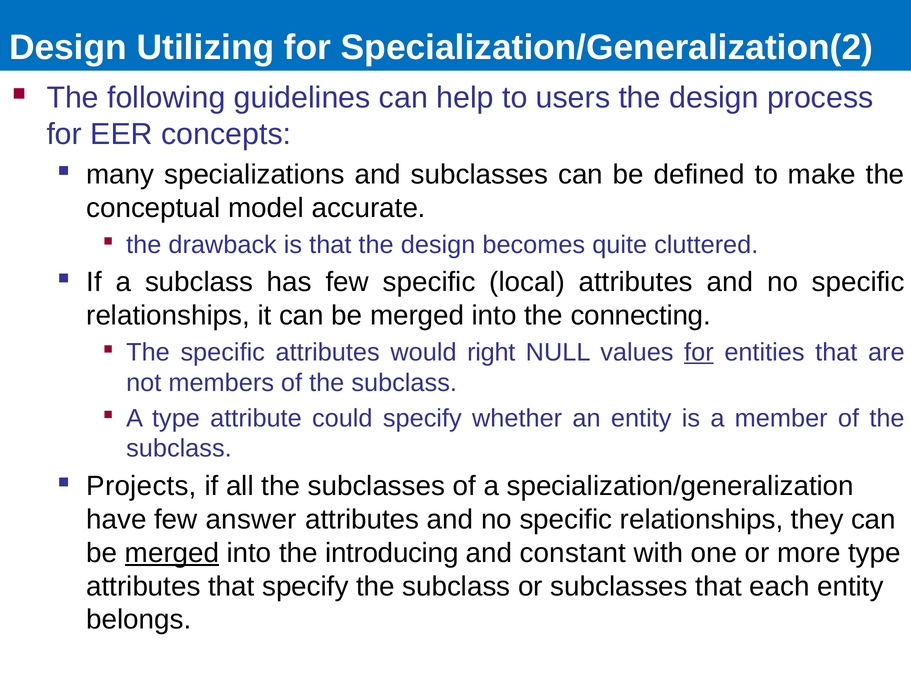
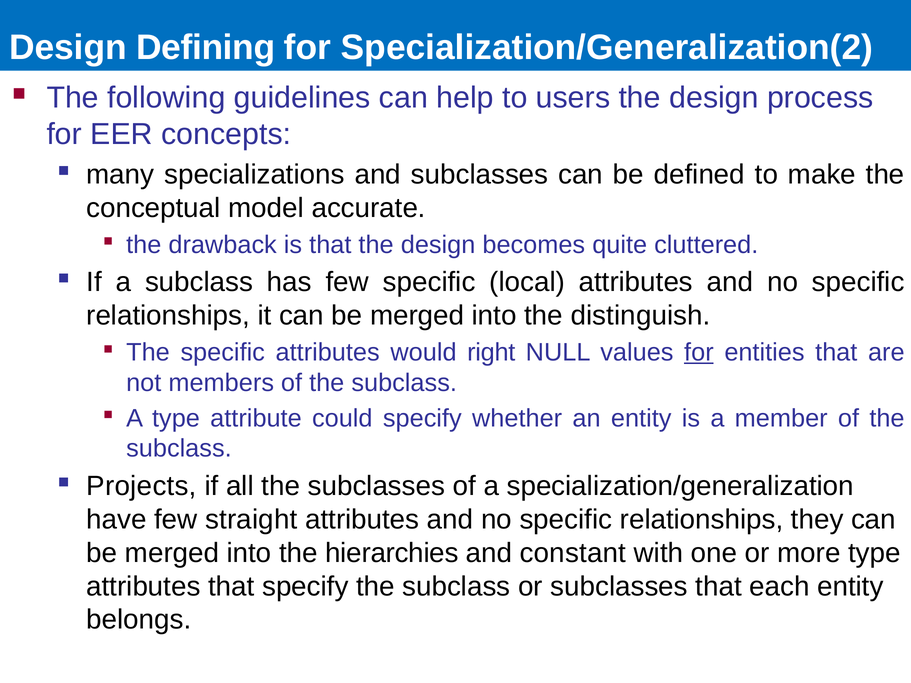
Utilizing: Utilizing -> Defining
connecting: connecting -> distinguish
answer: answer -> straight
merged at (172, 553) underline: present -> none
introducing: introducing -> hierarchies
